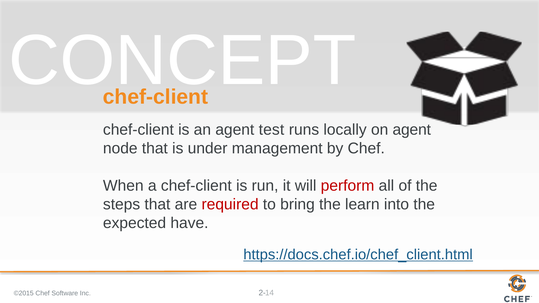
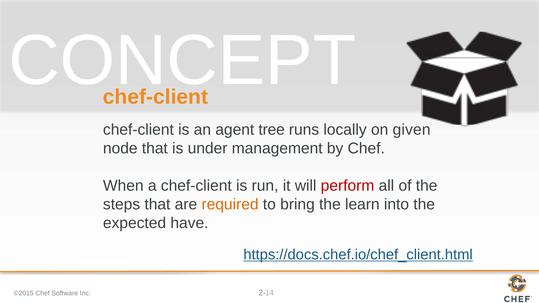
test: test -> tree
on agent: agent -> given
required colour: red -> orange
